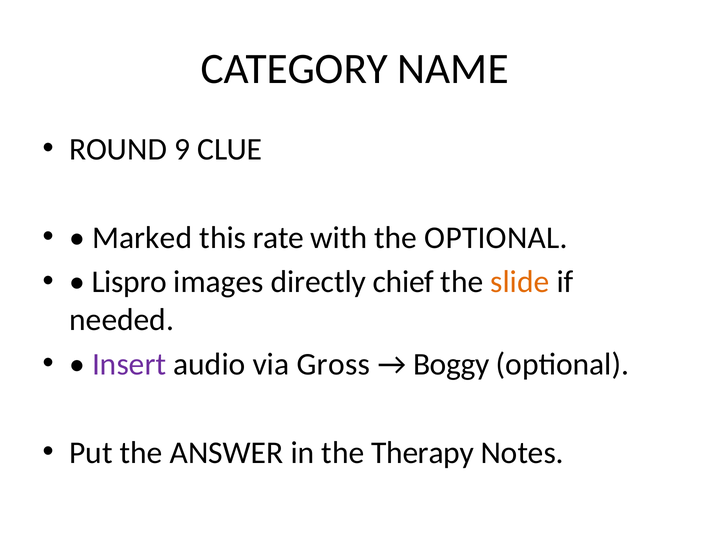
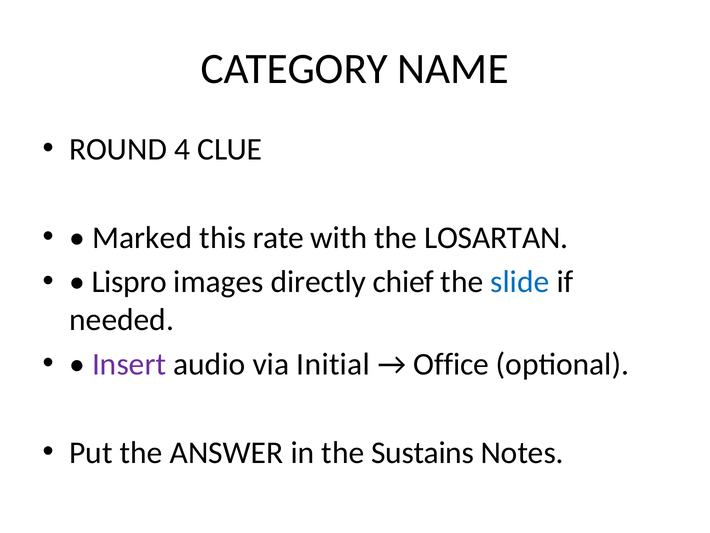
9: 9 -> 4
the OPTIONAL: OPTIONAL -> LOSARTAN
slide colour: orange -> blue
Gross: Gross -> Initial
Boggy: Boggy -> Office
Therapy: Therapy -> Sustains
